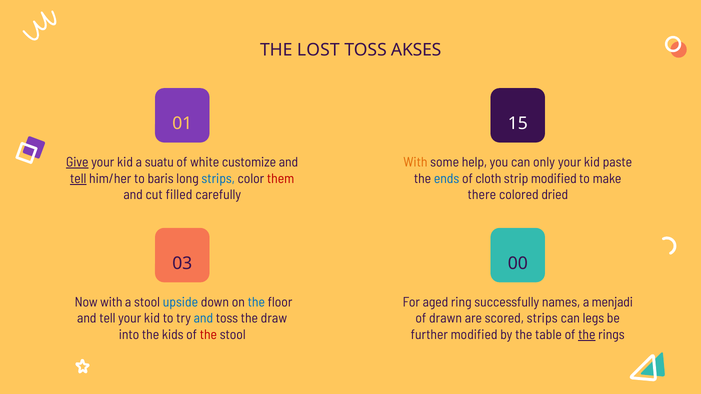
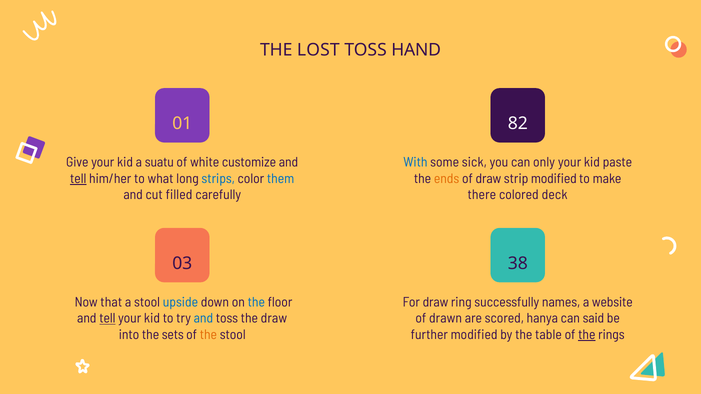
AKSES: AKSES -> HAND
15: 15 -> 82
Give underline: present -> none
With at (415, 162) colour: orange -> blue
help: help -> sick
baris: baris -> what
them colour: red -> blue
ends colour: blue -> orange
of cloth: cloth -> draw
dried: dried -> deck
00: 00 -> 38
Now with: with -> that
For aged: aged -> draw
menjadi: menjadi -> website
tell at (107, 319) underline: none -> present
scored strips: strips -> hanya
legs: legs -> said
kids: kids -> sets
the at (208, 335) colour: red -> orange
